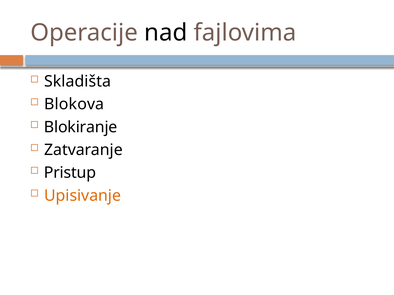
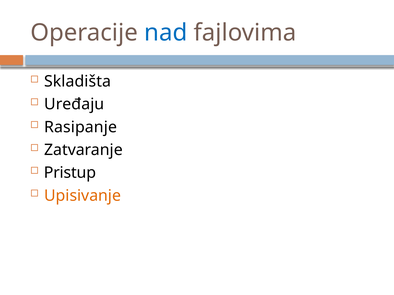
nad colour: black -> blue
Blokova: Blokova -> Uređaju
Blokiranje: Blokiranje -> Rasipanje
